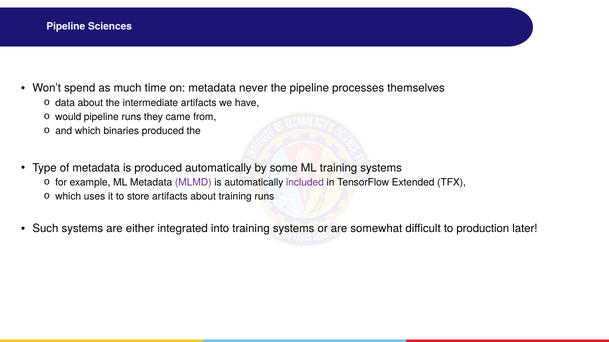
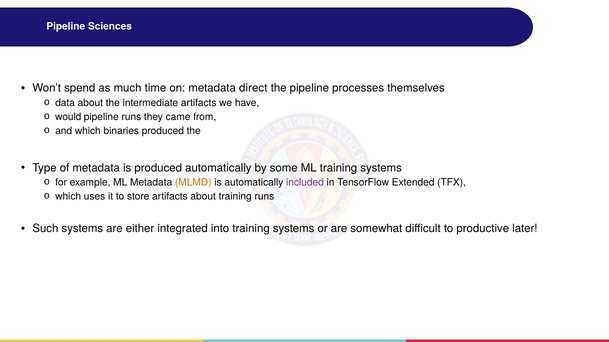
never: never -> direct
MLMD colour: purple -> orange
production: production -> productive
